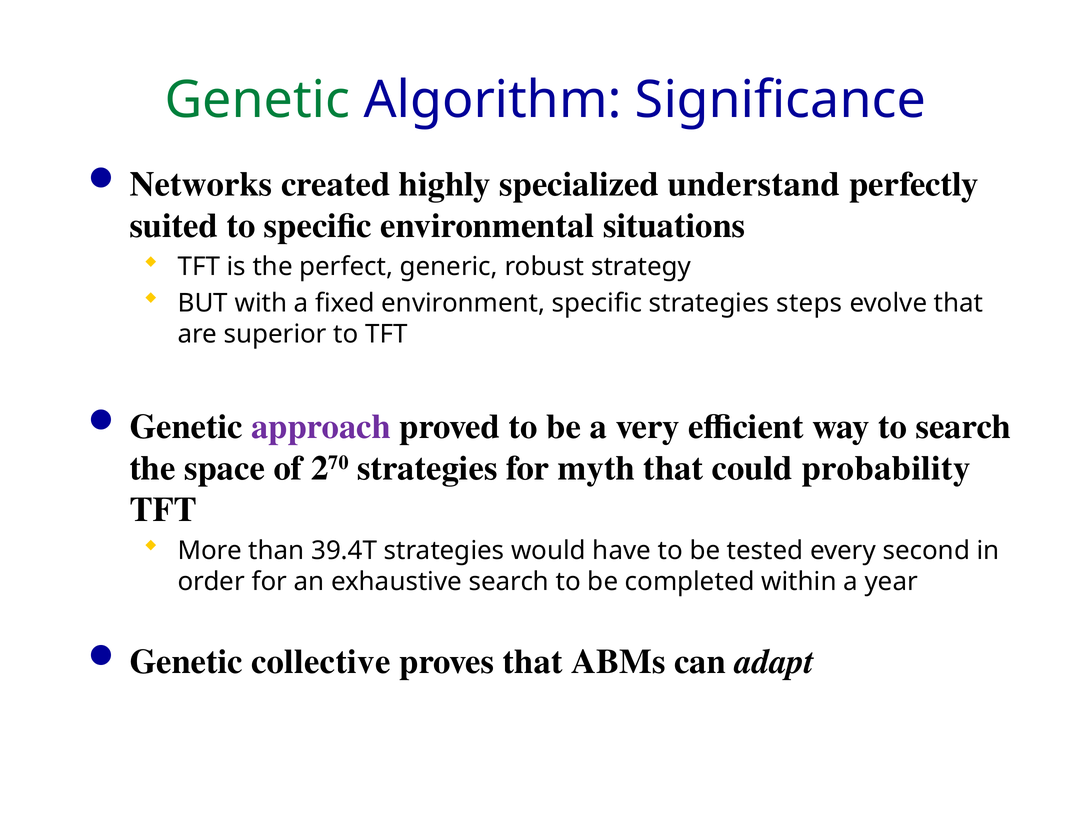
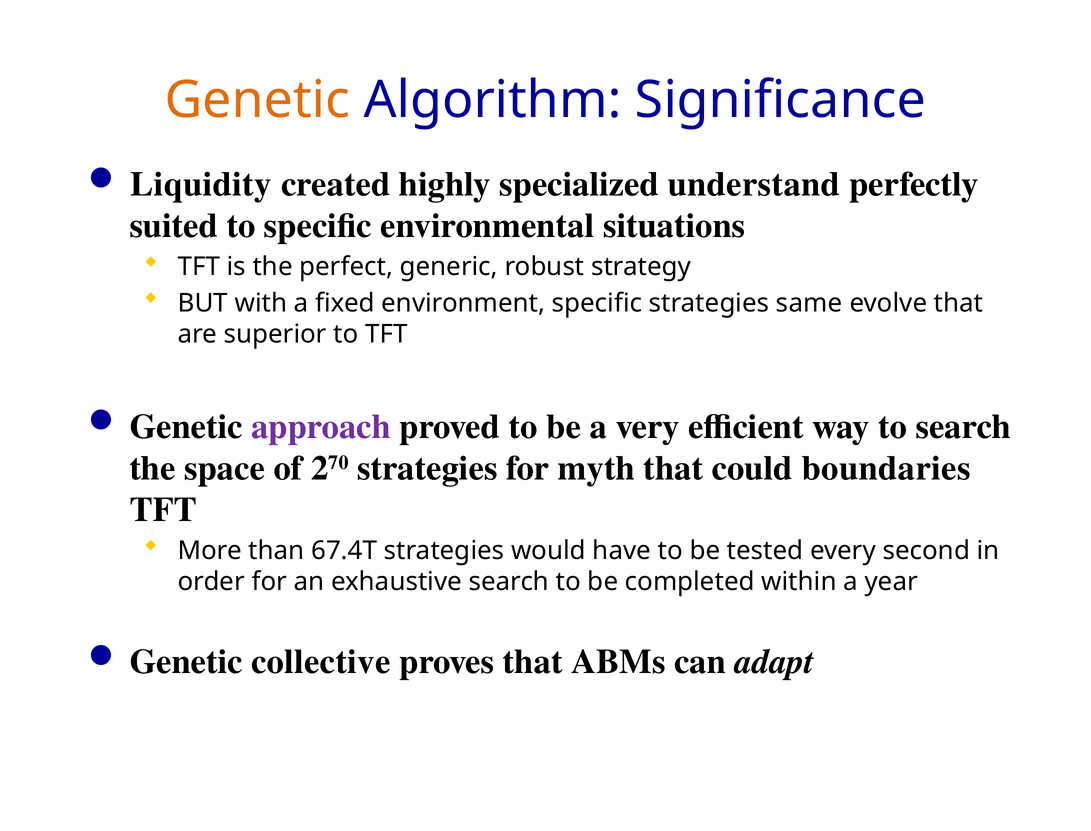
Genetic at (257, 100) colour: green -> orange
Networks: Networks -> Liquidity
steps: steps -> same
probability: probability -> boundaries
39.4T: 39.4T -> 67.4T
